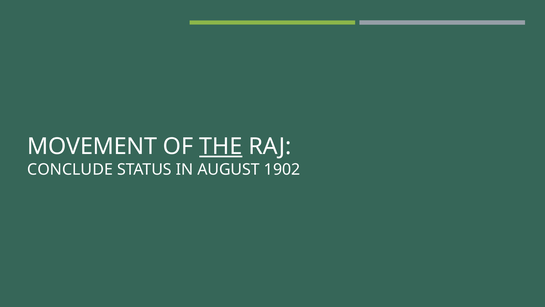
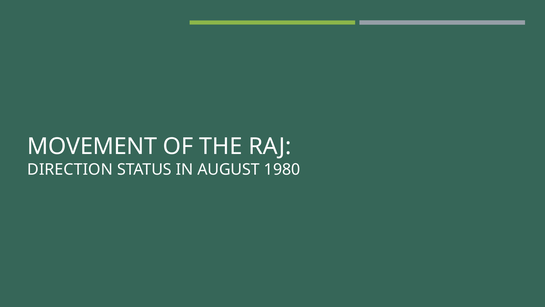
THE underline: present -> none
CONCLUDE: CONCLUDE -> DIRECTION
1902: 1902 -> 1980
